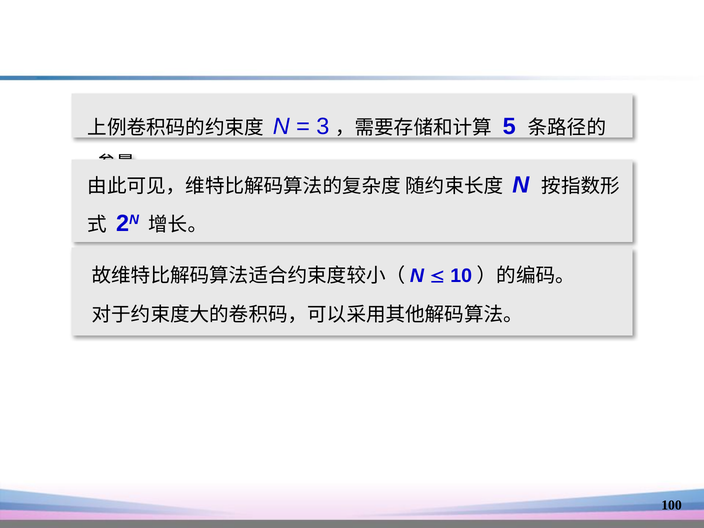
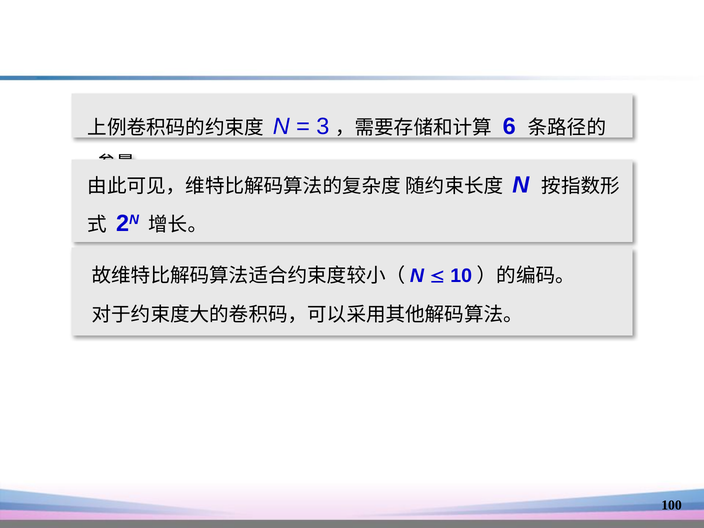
5: 5 -> 6
